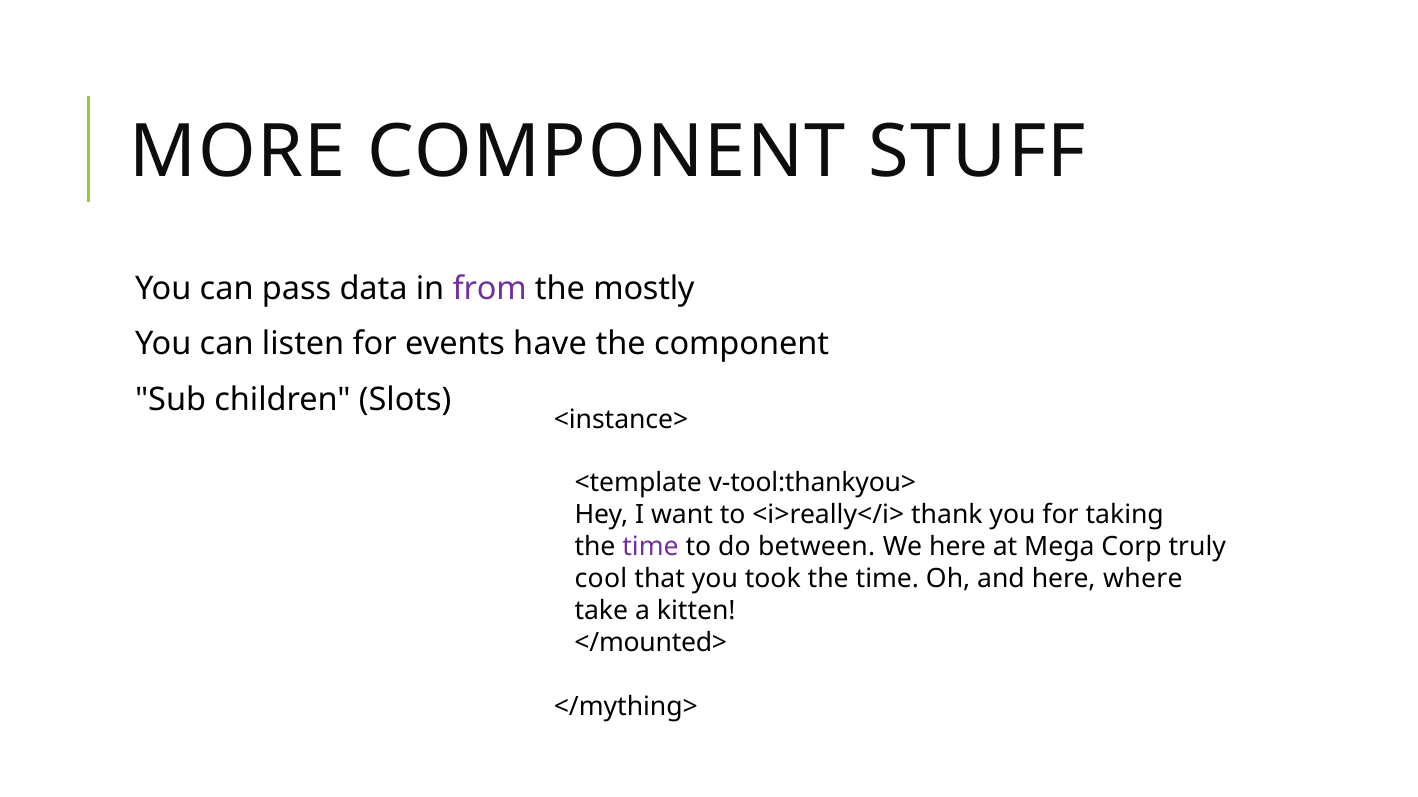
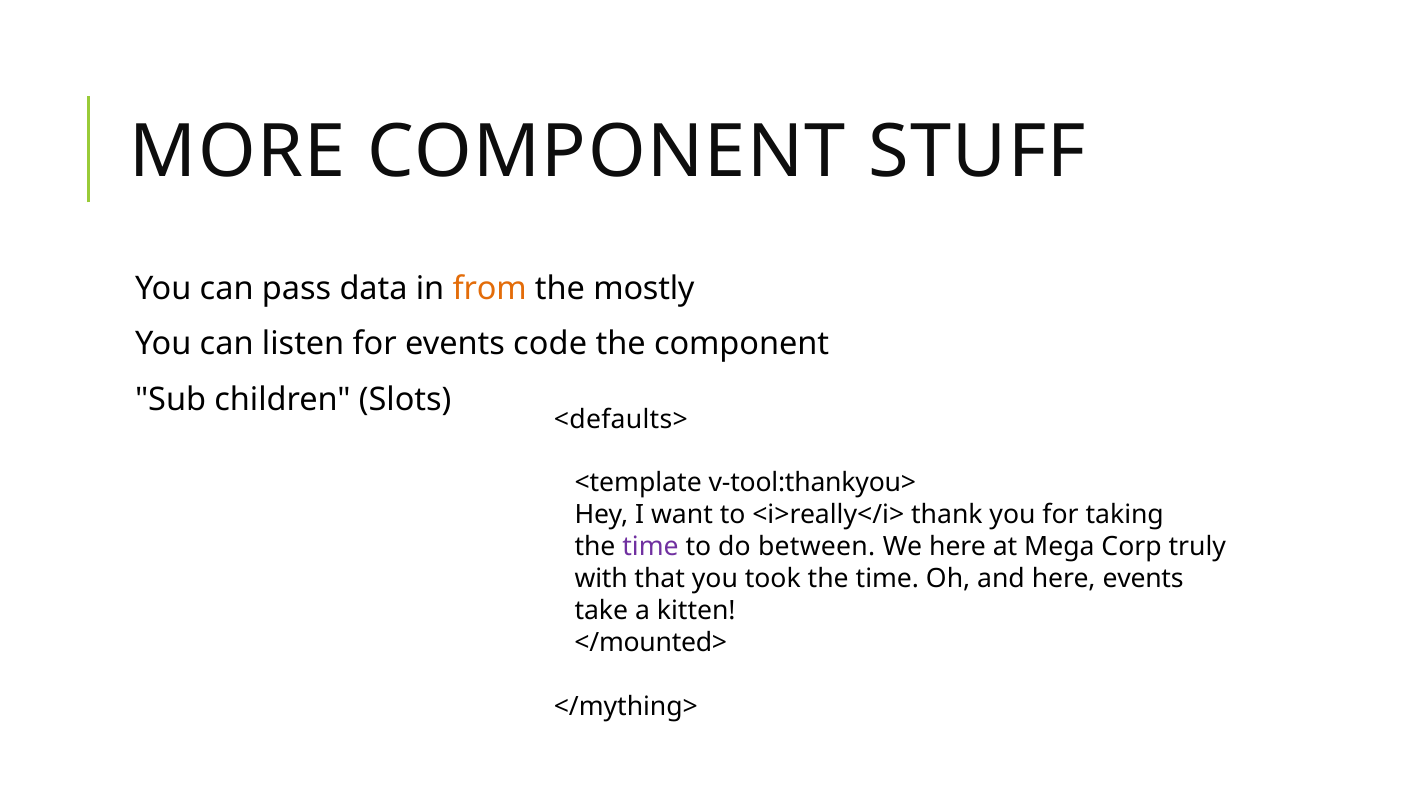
from colour: purple -> orange
have: have -> code
<instance>: <instance> -> <defaults>
cool: cool -> with
here where: where -> events
